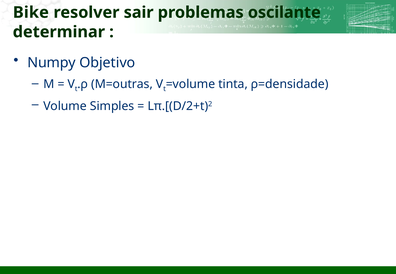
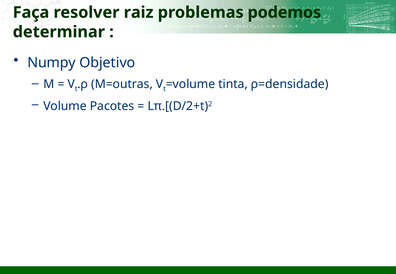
Bike: Bike -> Faça
sair: sair -> raiz
oscilante: oscilante -> podemos
Simples: Simples -> Pacotes
